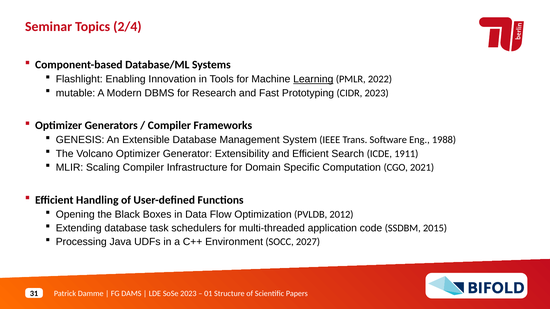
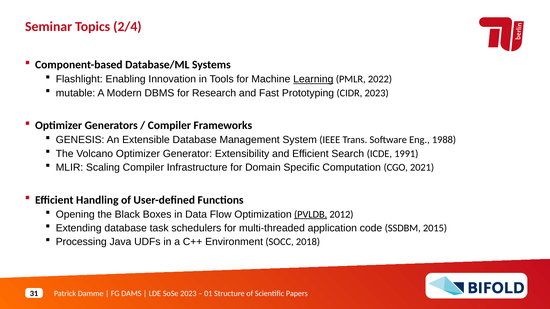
1911: 1911 -> 1991
PVLDB underline: none -> present
2027: 2027 -> 2018
